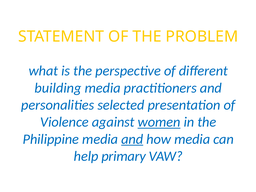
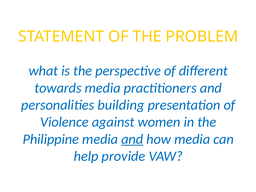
building: building -> towards
selected: selected -> building
women underline: present -> none
primary: primary -> provide
